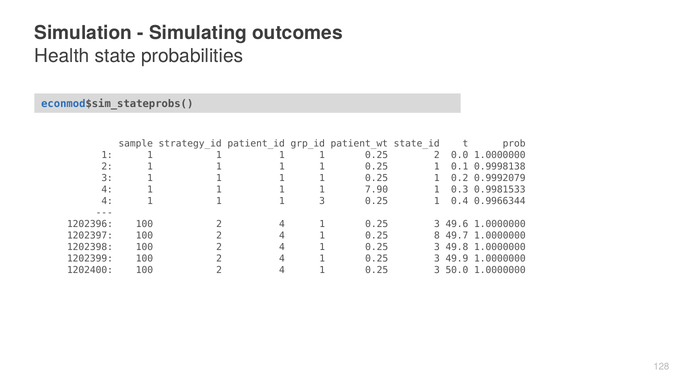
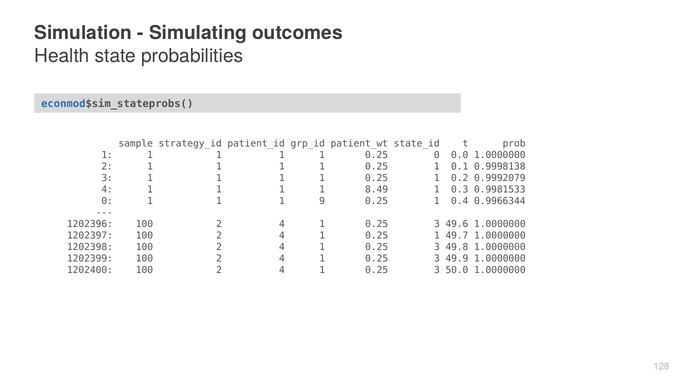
0.25 2: 2 -> 0
7.90: 7.90 -> 8.49
4 at (107, 201): 4 -> 0
1 3: 3 -> 9
4 1 0.25 8: 8 -> 1
